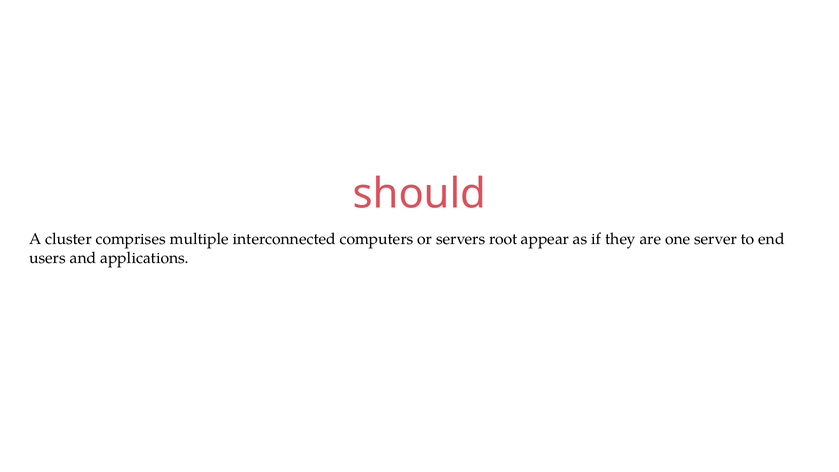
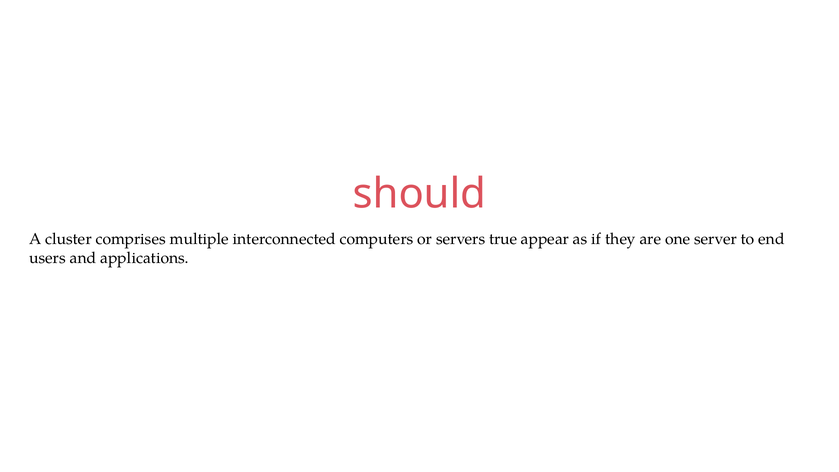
root: root -> true
